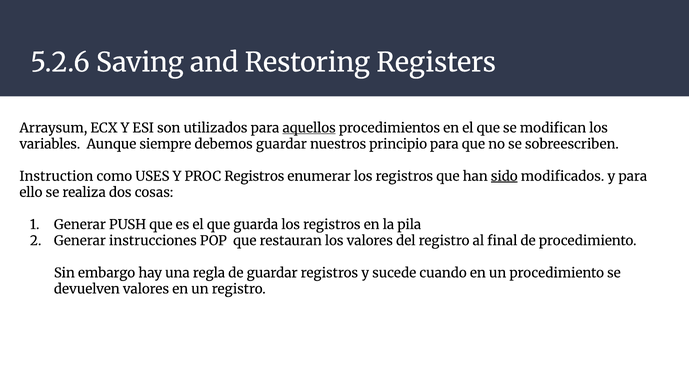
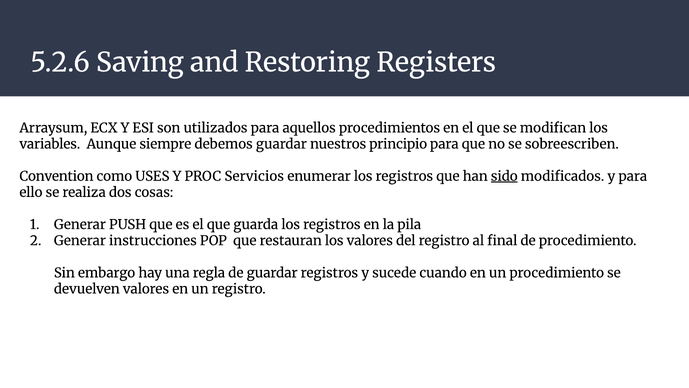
aquellos underline: present -> none
Instruction: Instruction -> Convention
PROC Registros: Registros -> Servicios
